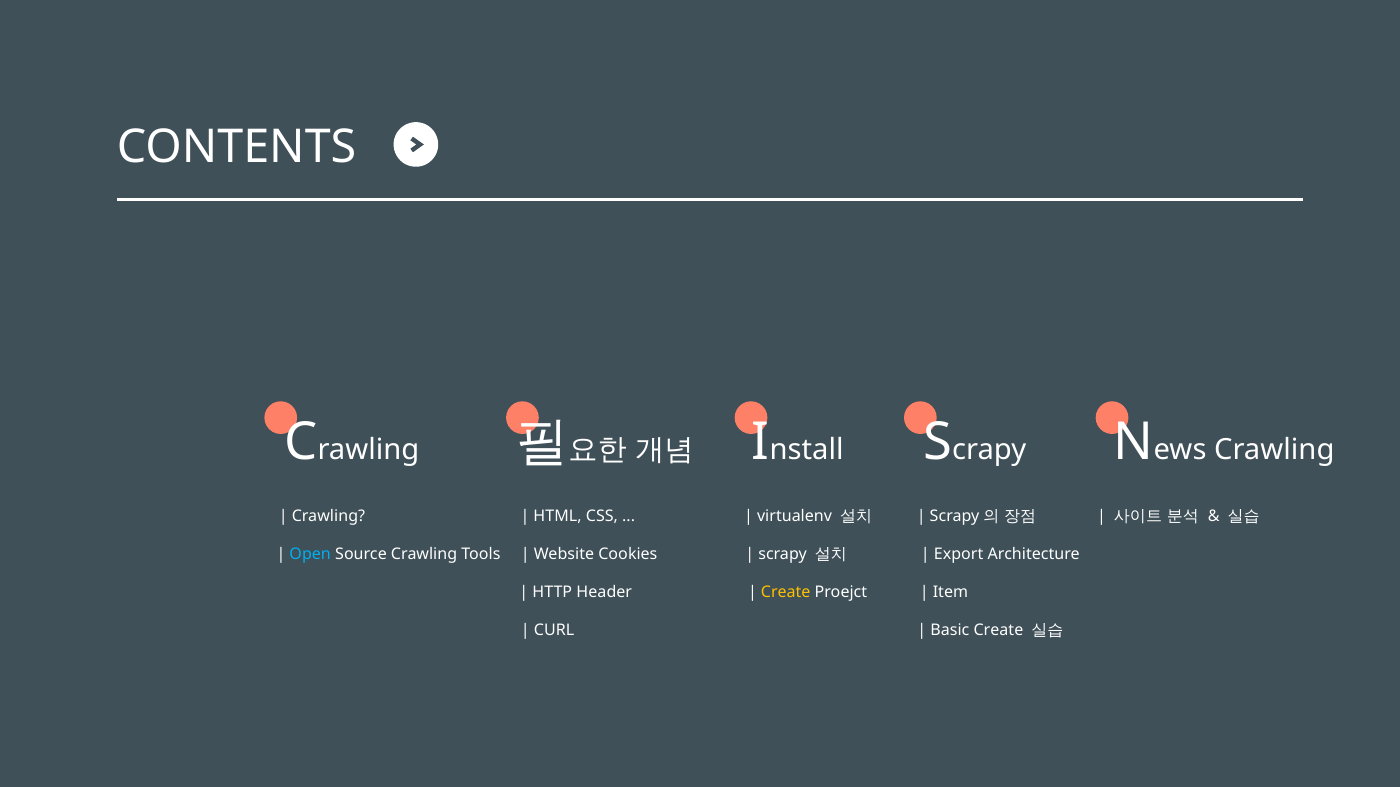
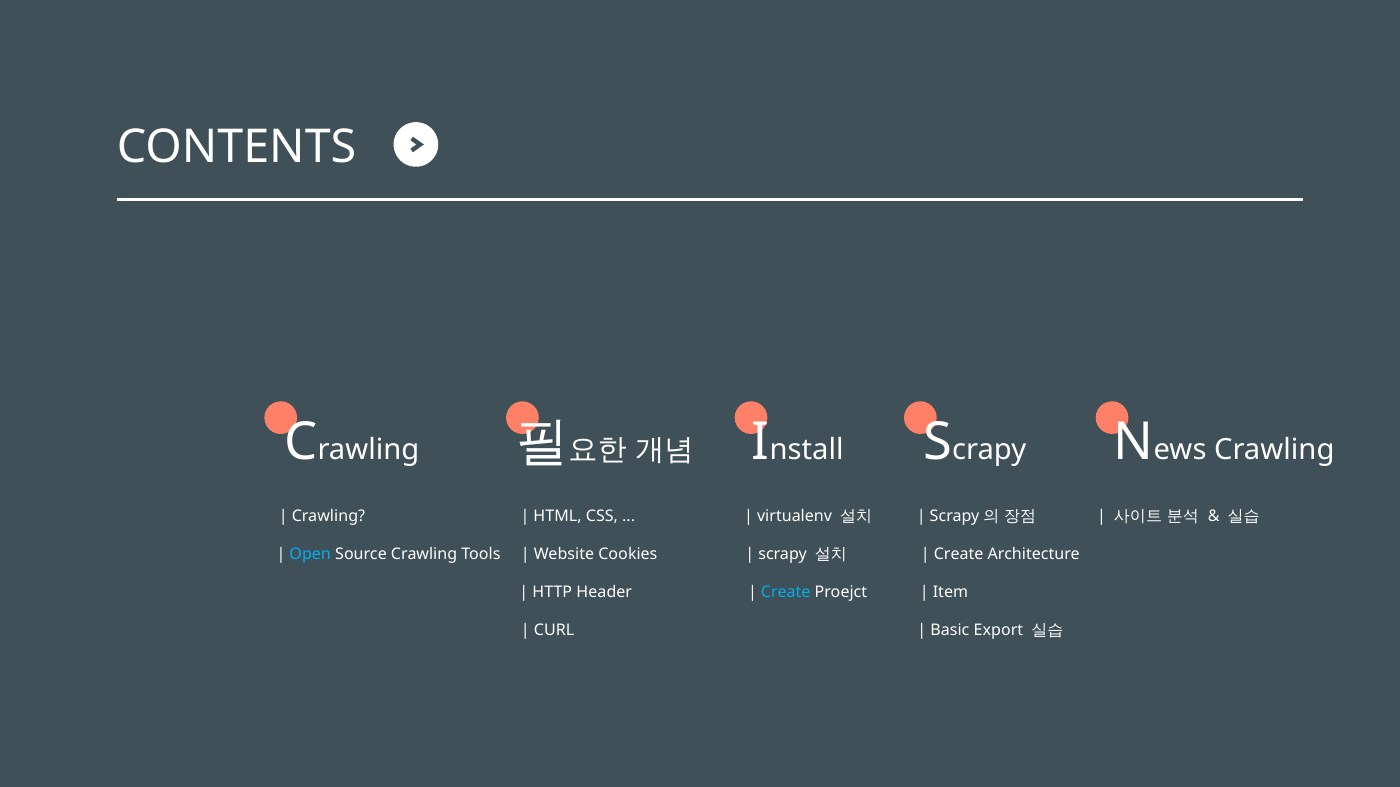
Export at (959, 555): Export -> Create
Create at (786, 593) colour: yellow -> light blue
Basic Create: Create -> Export
